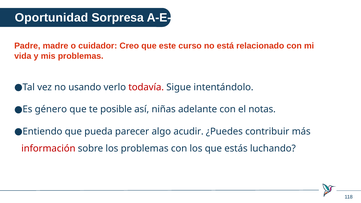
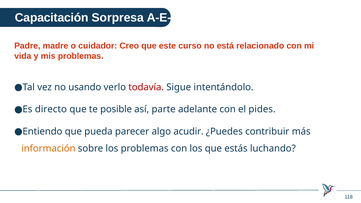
Oportunidad: Oportunidad -> Capacitación
género: género -> directo
niñas: niñas -> parte
notas: notas -> pides
información colour: red -> orange
